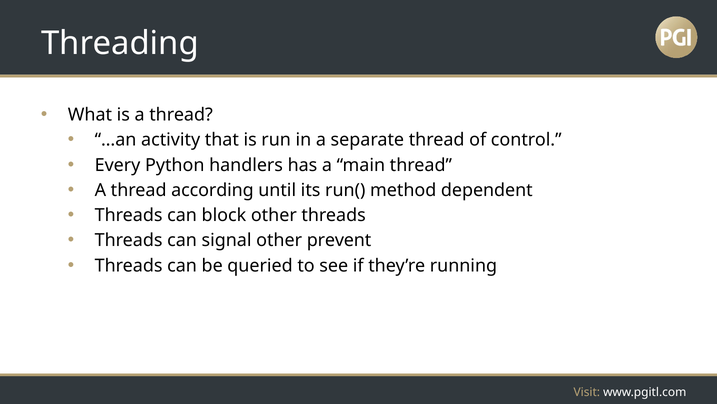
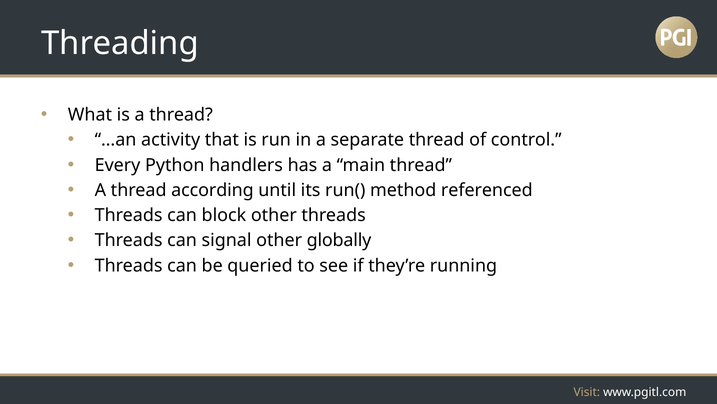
dependent: dependent -> referenced
prevent: prevent -> globally
